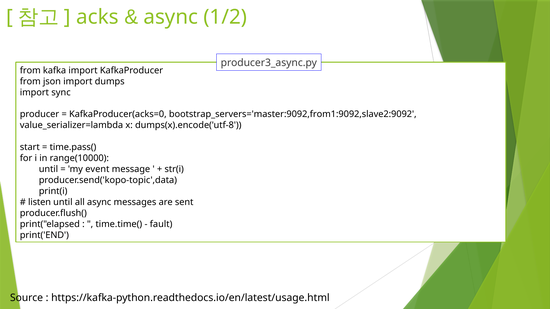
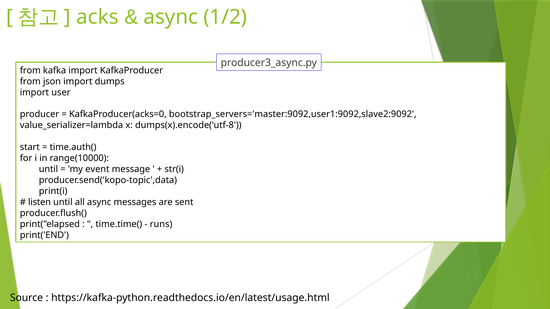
sync: sync -> user
bootstrap_servers='master:9092,from1:9092,slave2:9092: bootstrap_servers='master:9092,from1:9092,slave2:9092 -> bootstrap_servers='master:9092,user1:9092,slave2:9092
time.pass(: time.pass( -> time.auth(
fault: fault -> runs
